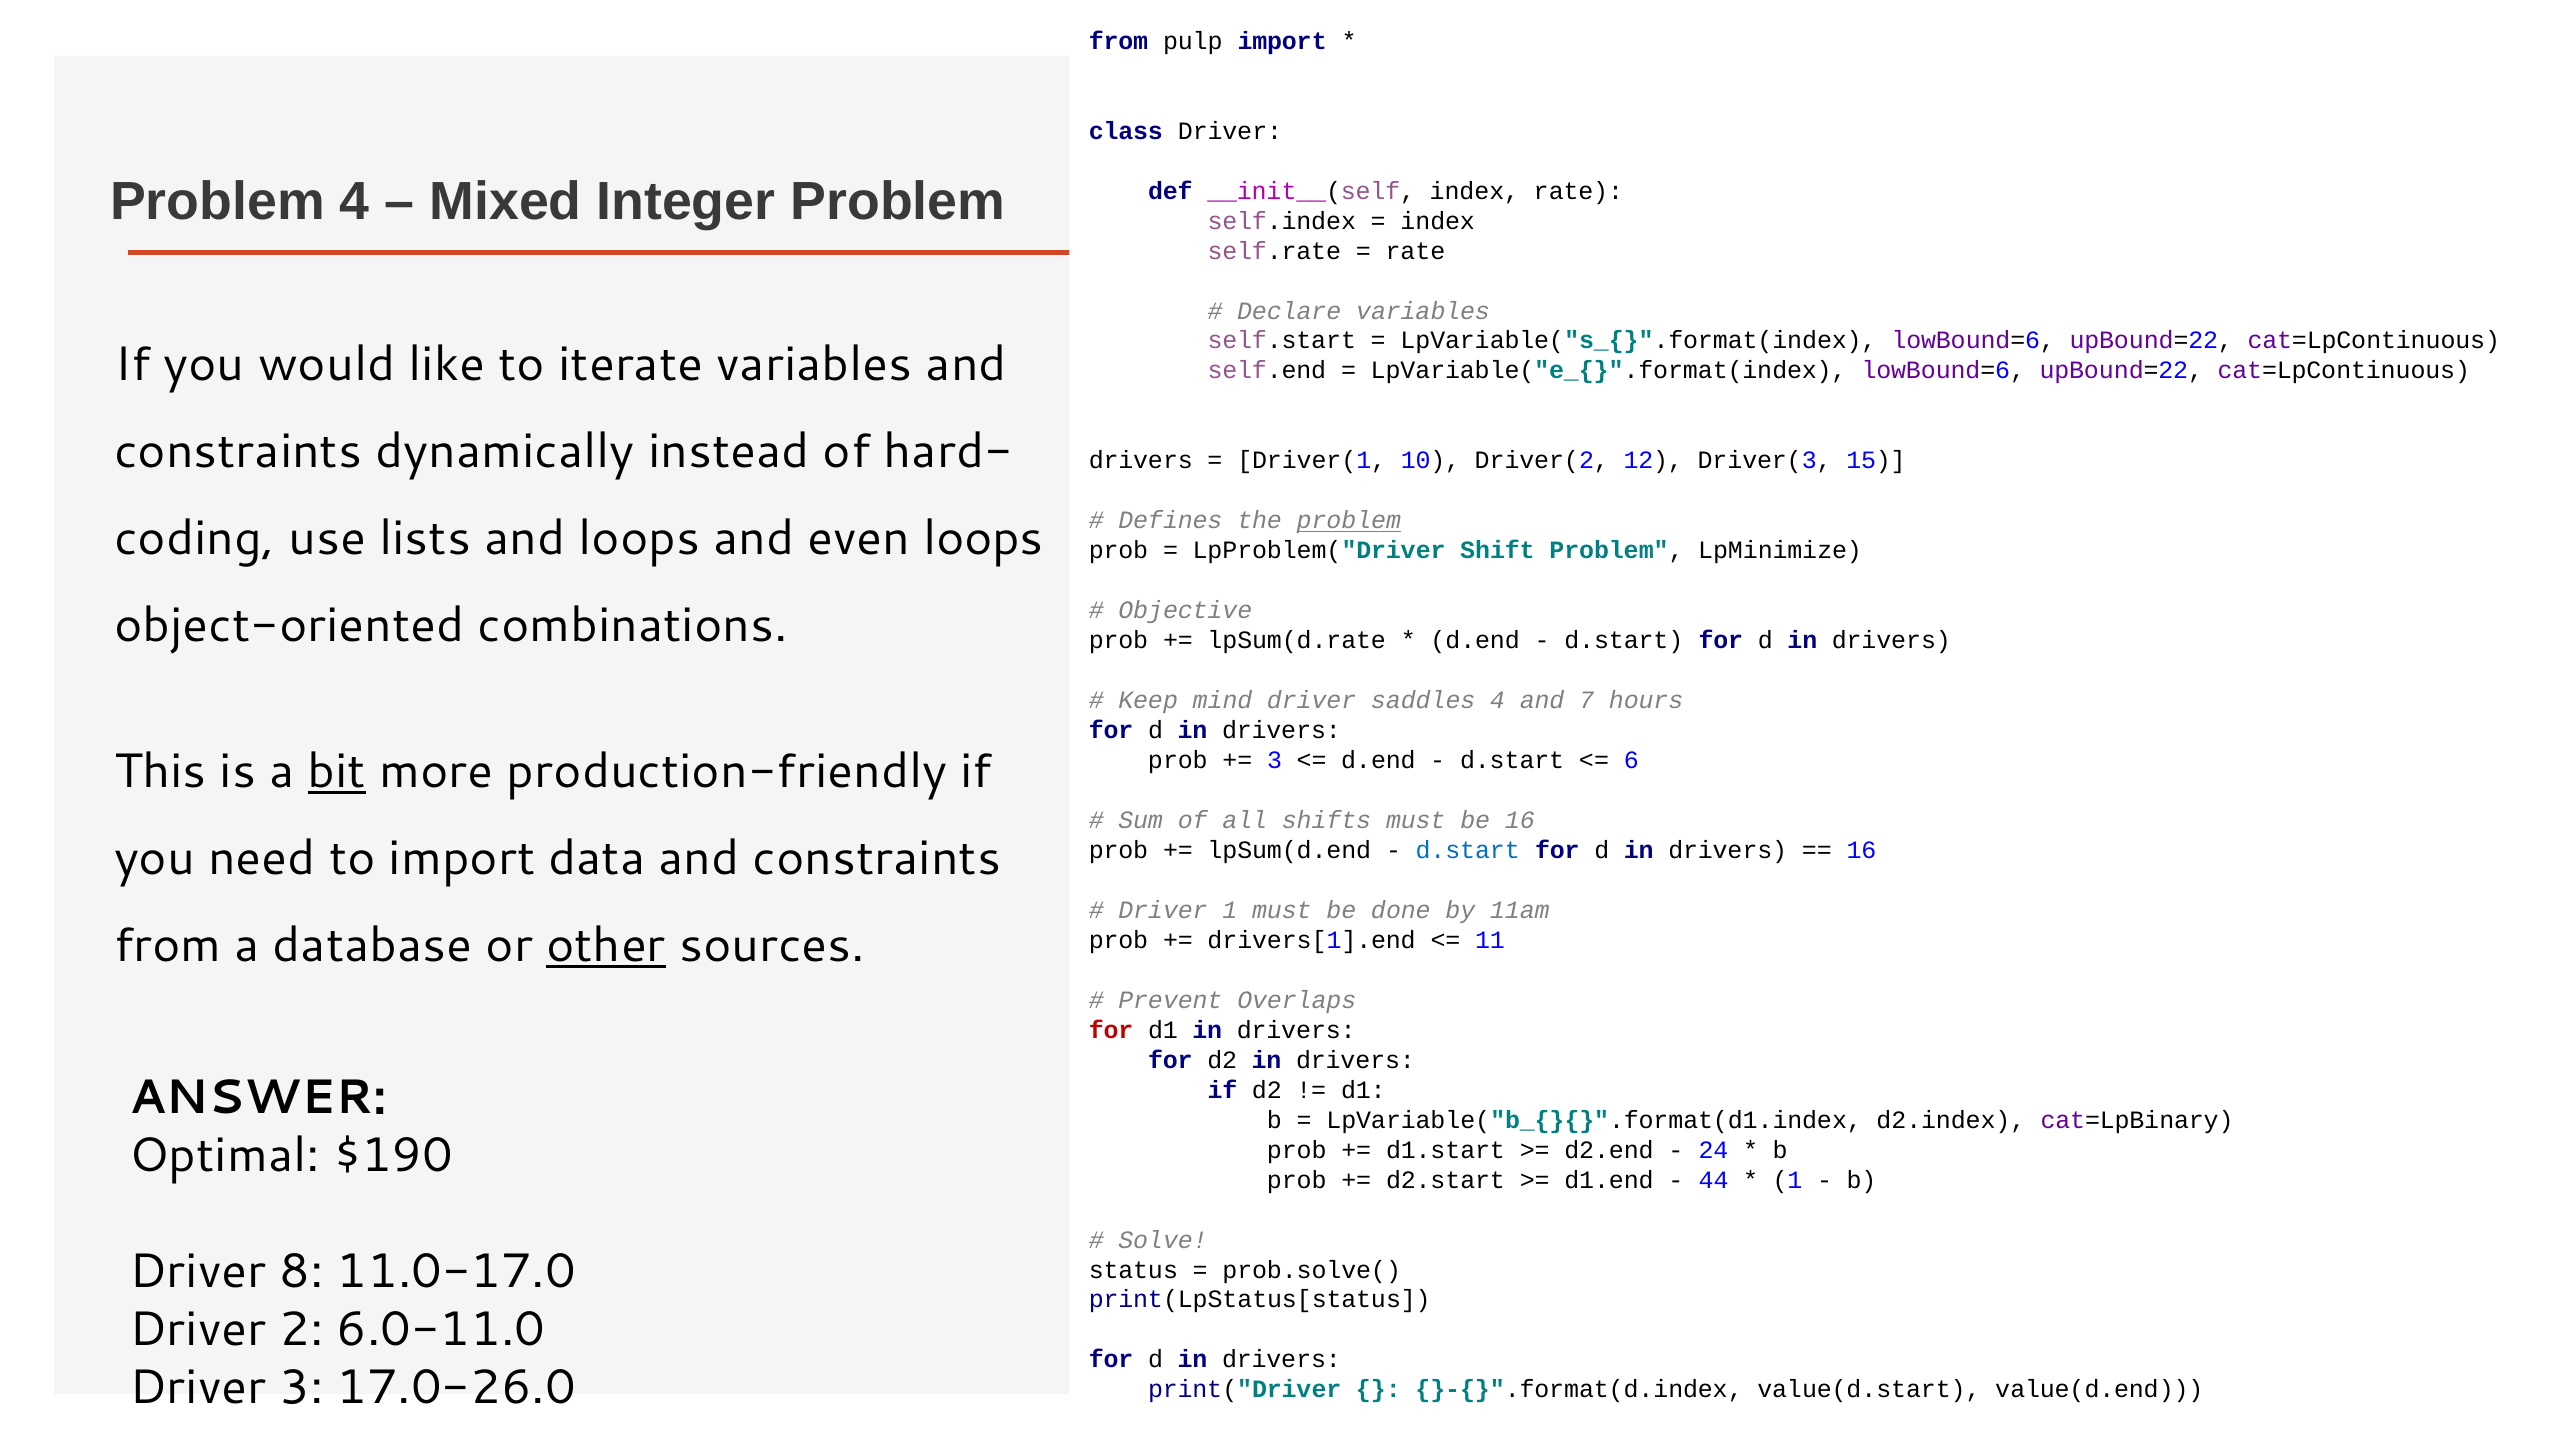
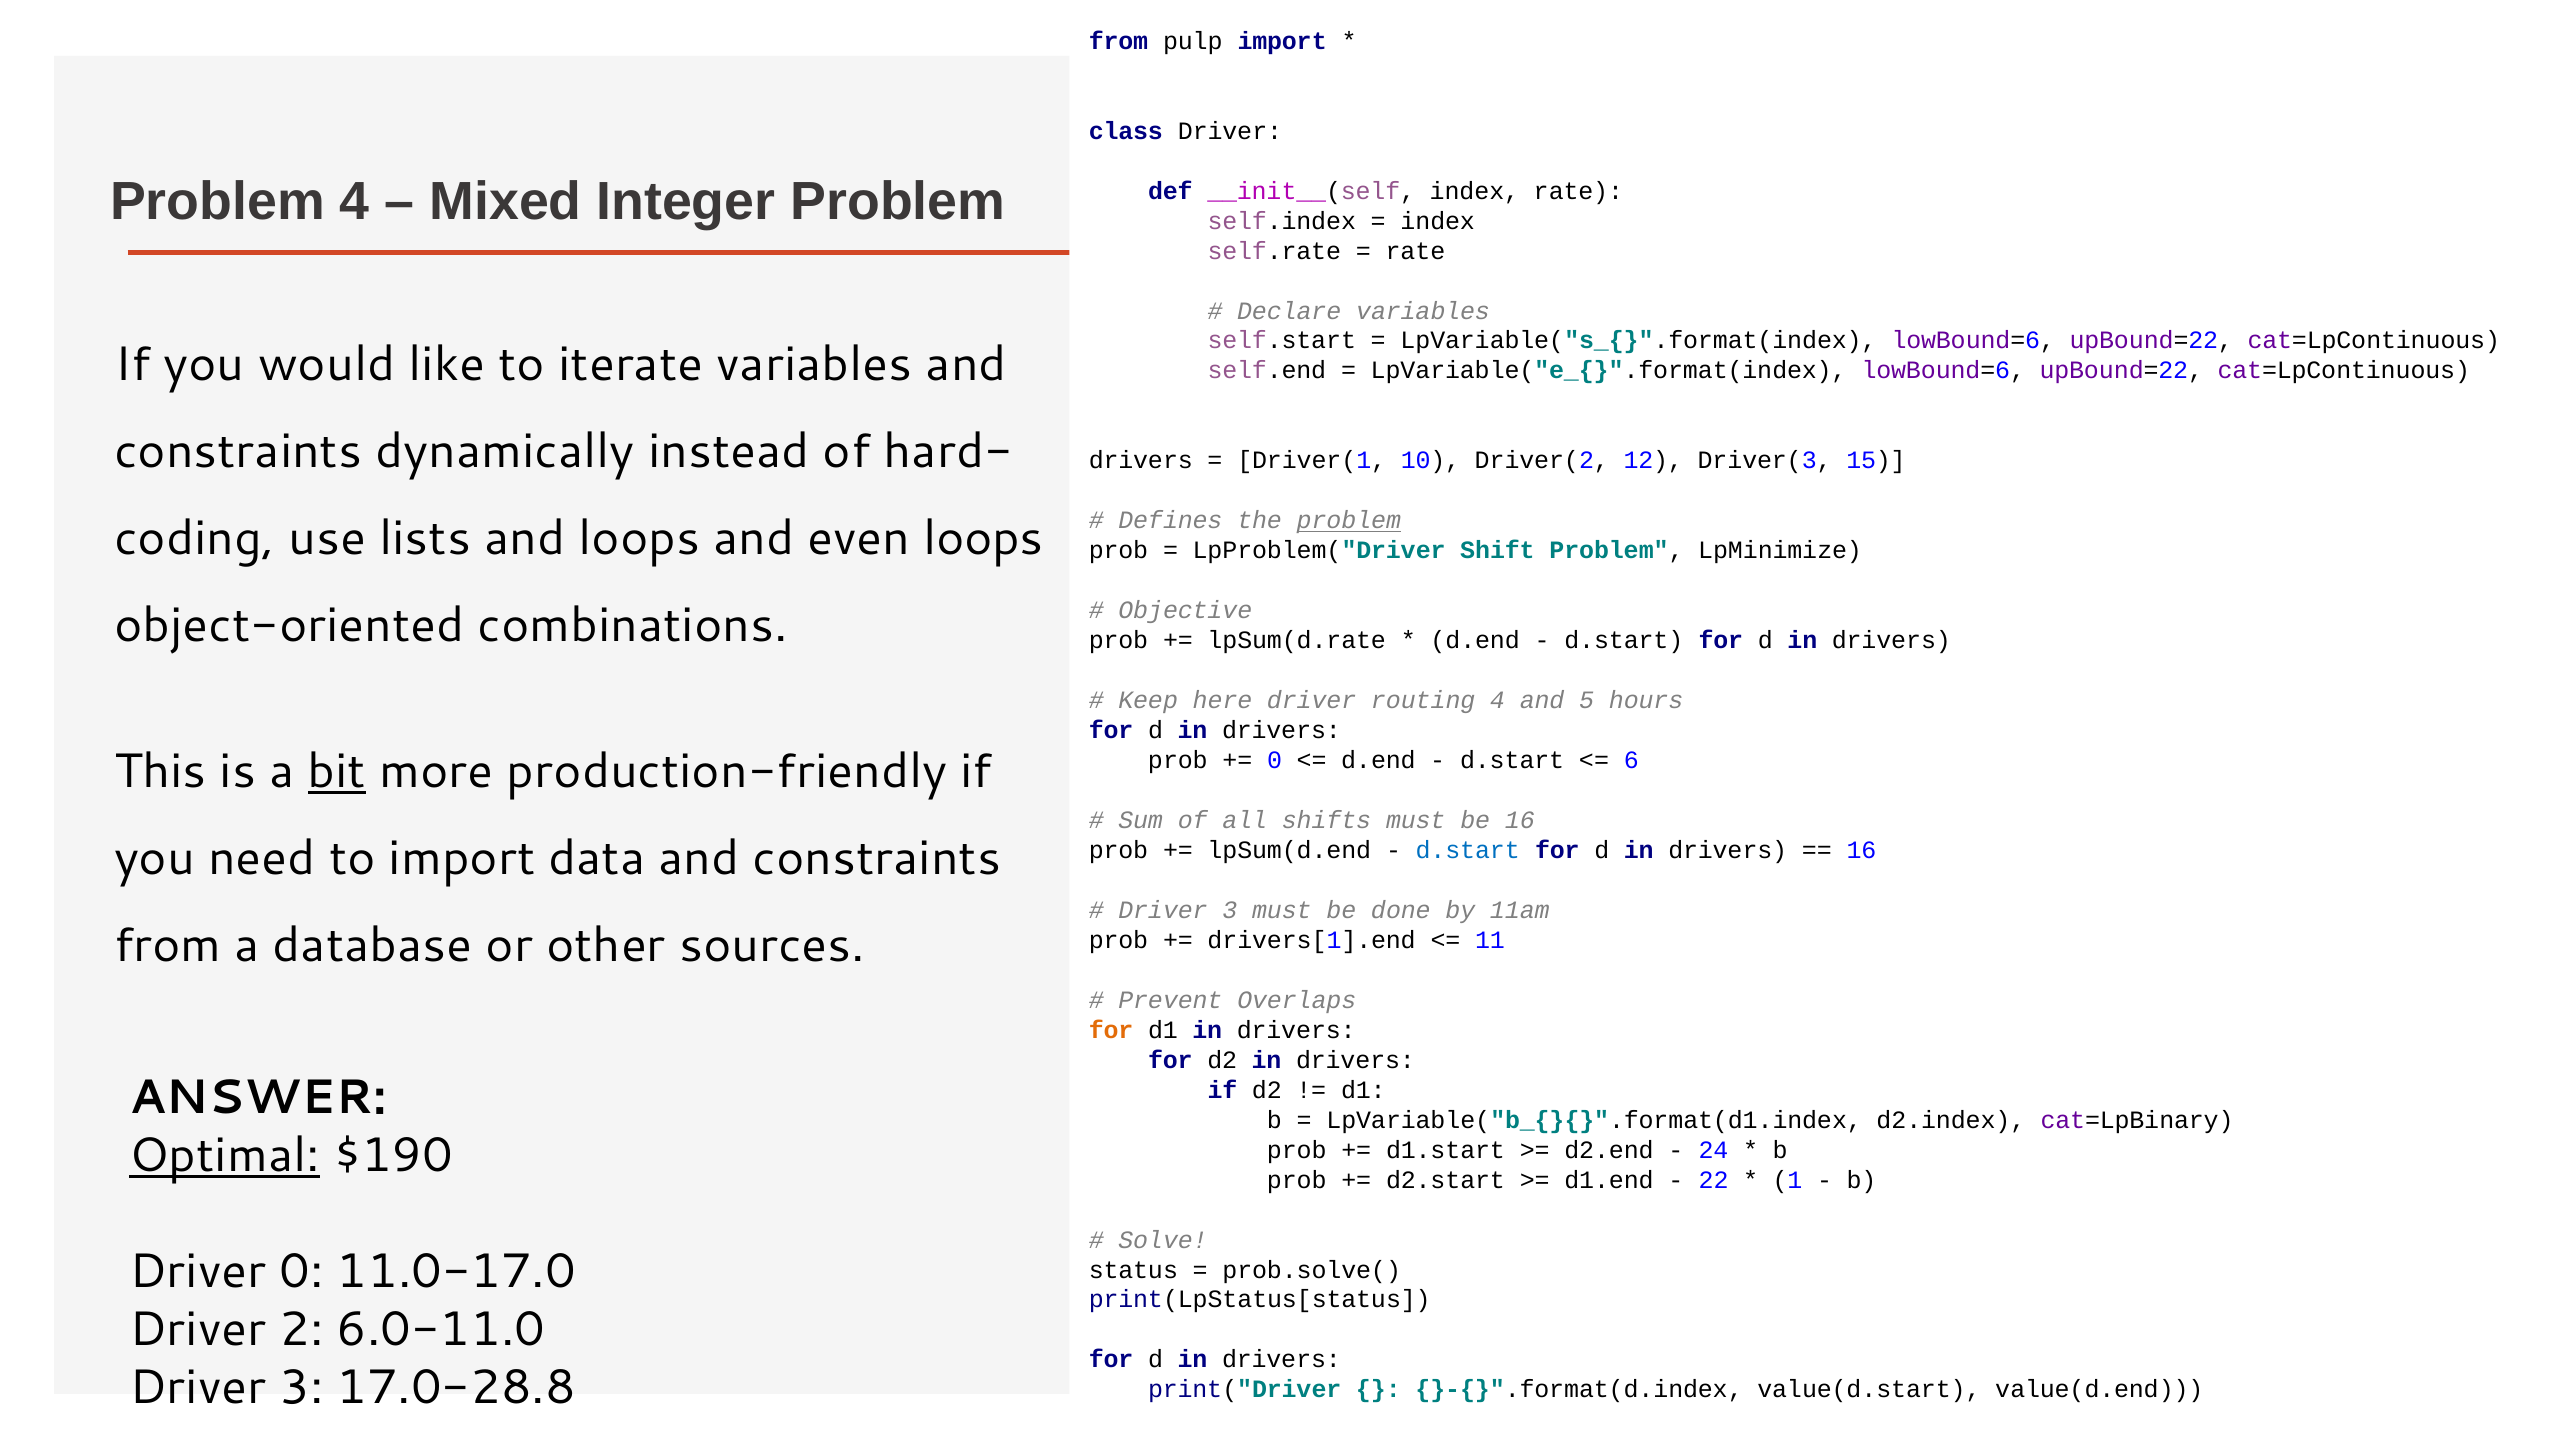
mind: mind -> here
saddles: saddles -> routing
7: 7 -> 5
3 at (1275, 760): 3 -> 0
1 at (1230, 910): 1 -> 3
other underline: present -> none
for at (1111, 1030) colour: red -> orange
Optimal underline: none -> present
44: 44 -> 22
Driver 8: 8 -> 0
17.0-26.0: 17.0-26.0 -> 17.0-28.8
